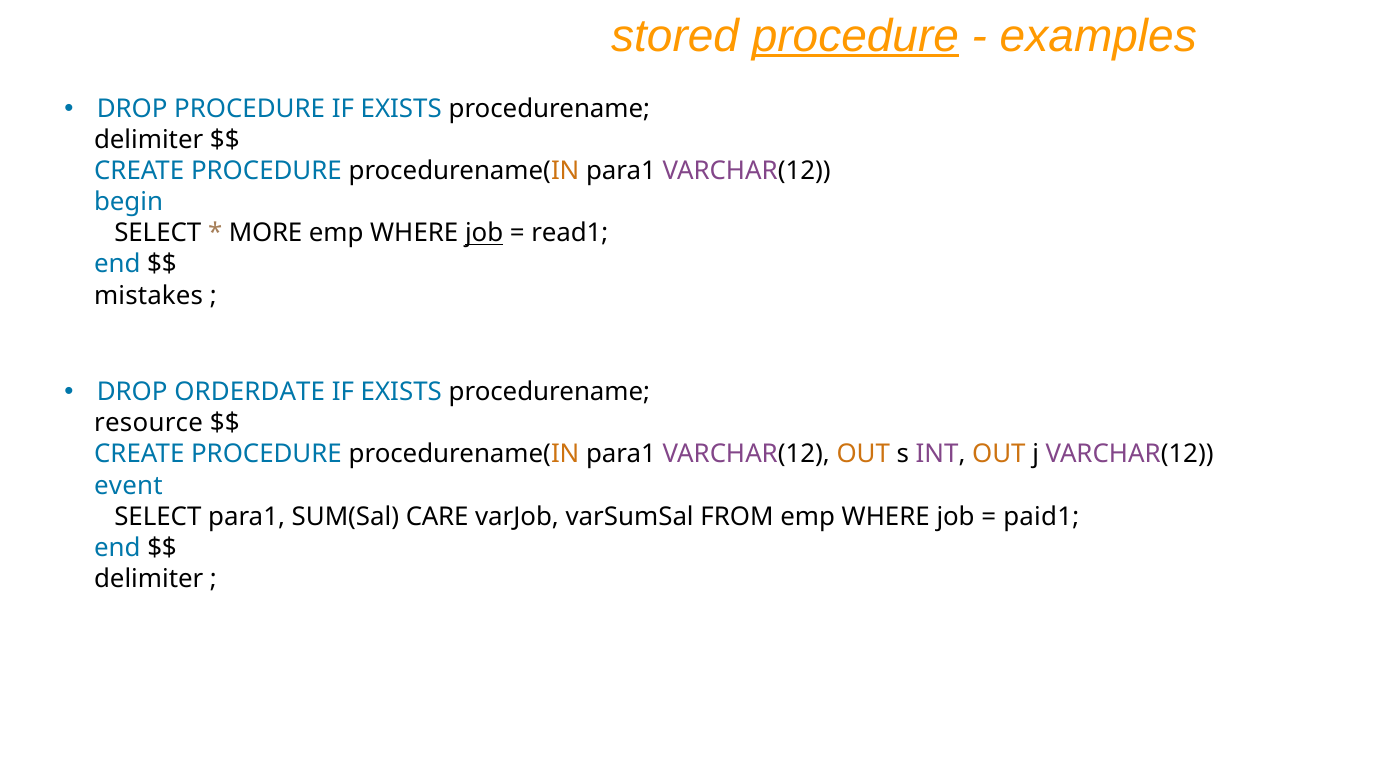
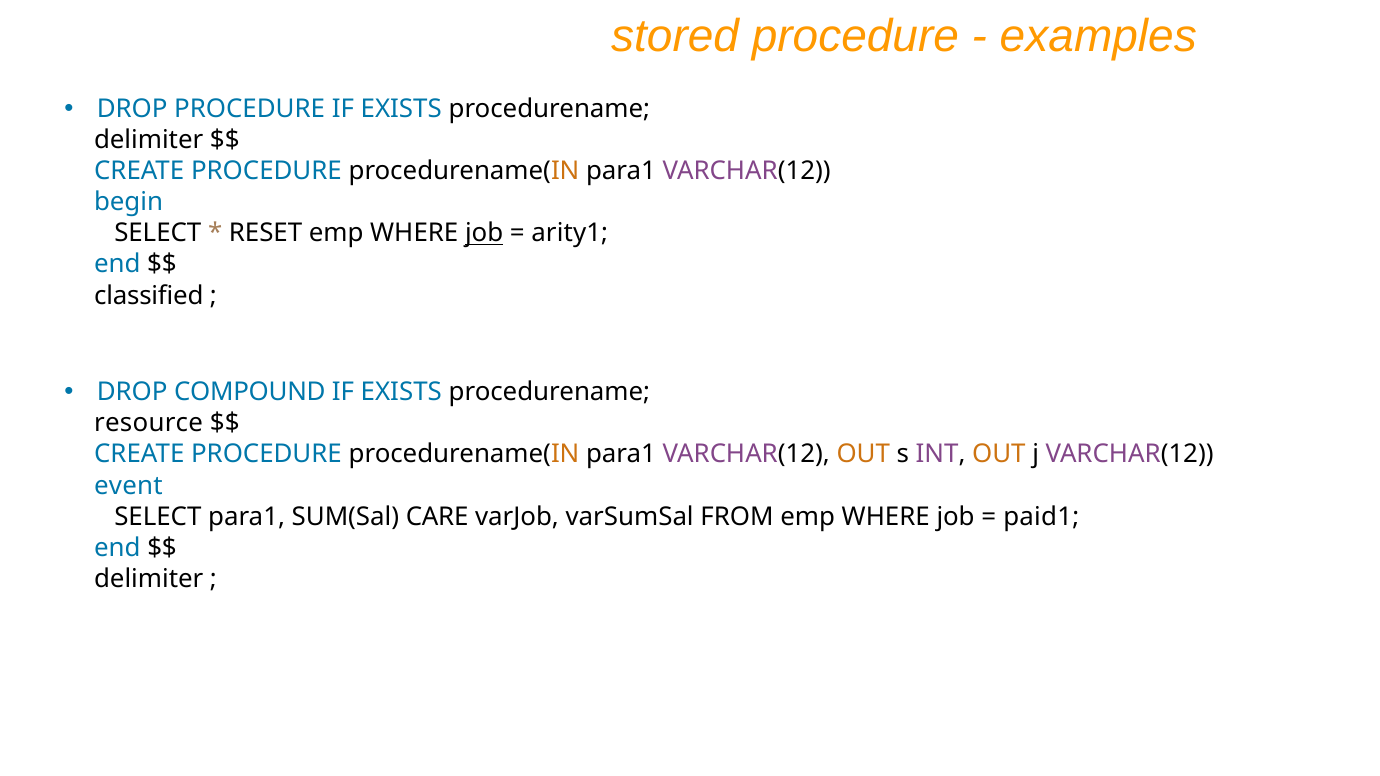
procedure at (855, 36) underline: present -> none
MORE: MORE -> RESET
read1: read1 -> arity1
mistakes: mistakes -> classified
ORDERDATE: ORDERDATE -> COMPOUND
